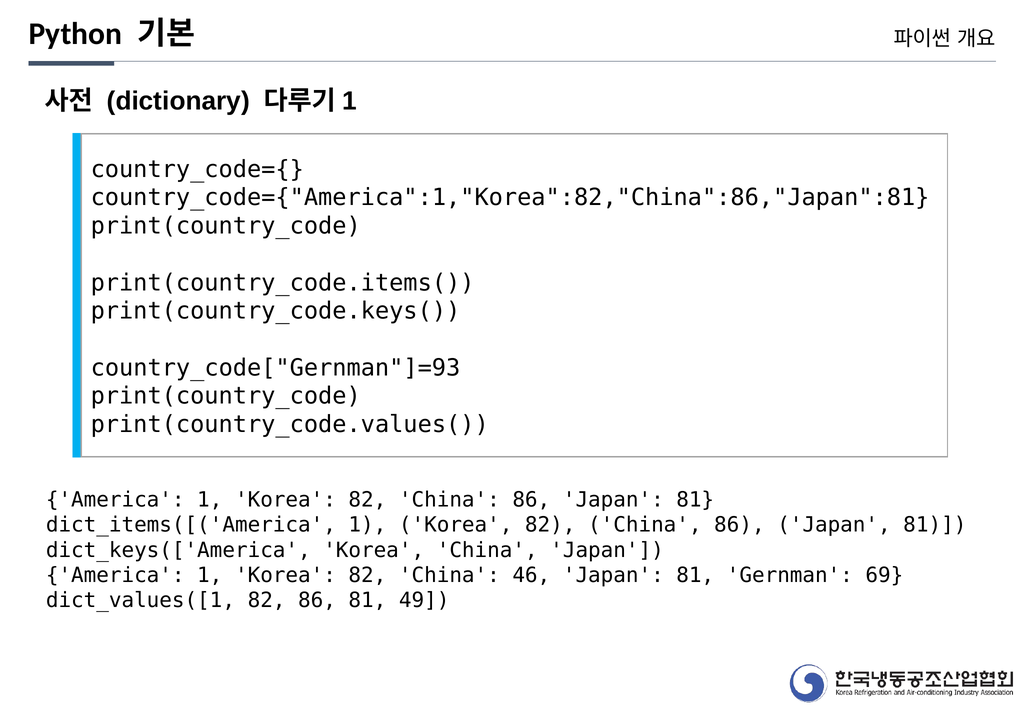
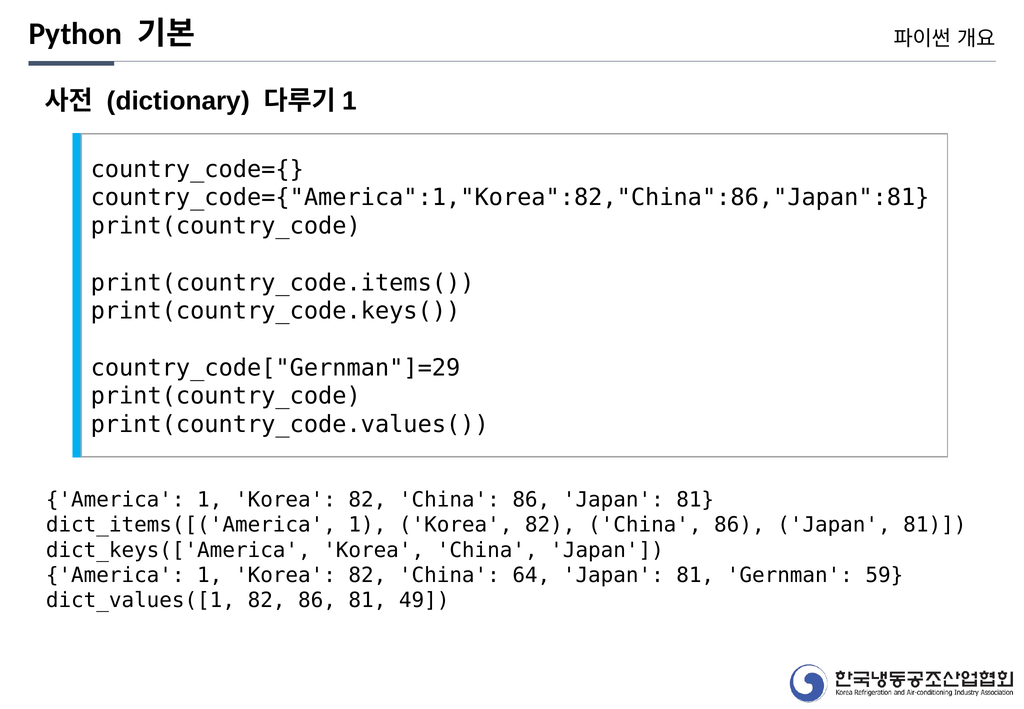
country_code["Gernman"]=93: country_code["Gernman"]=93 -> country_code["Gernman"]=29
46: 46 -> 64
69: 69 -> 59
